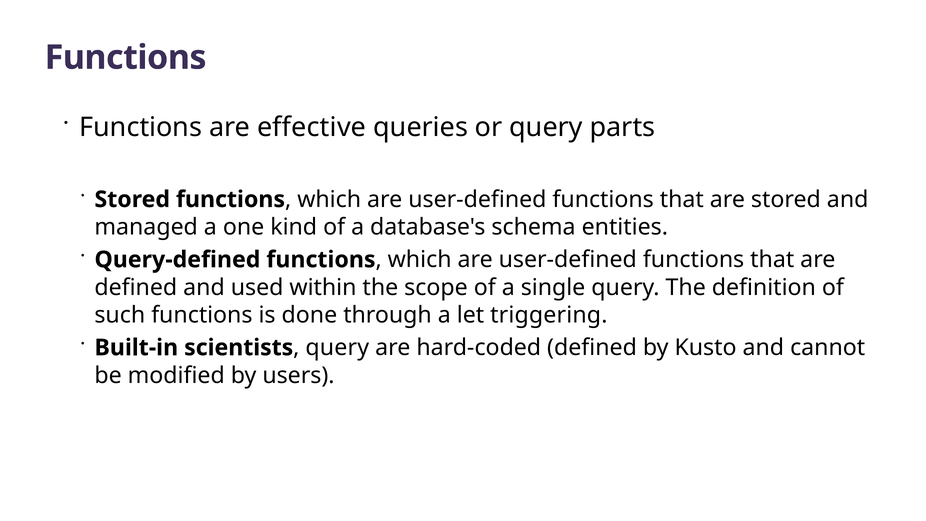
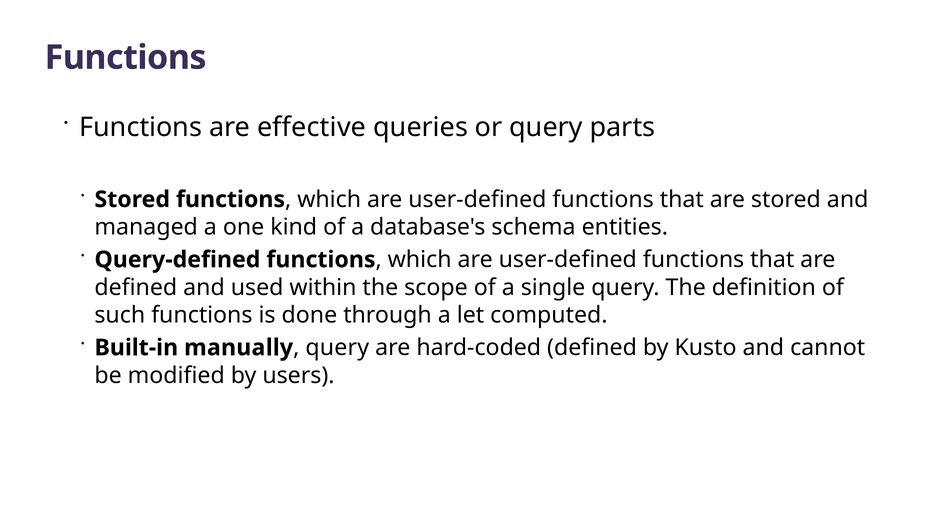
triggering: triggering -> computed
scientists: scientists -> manually
